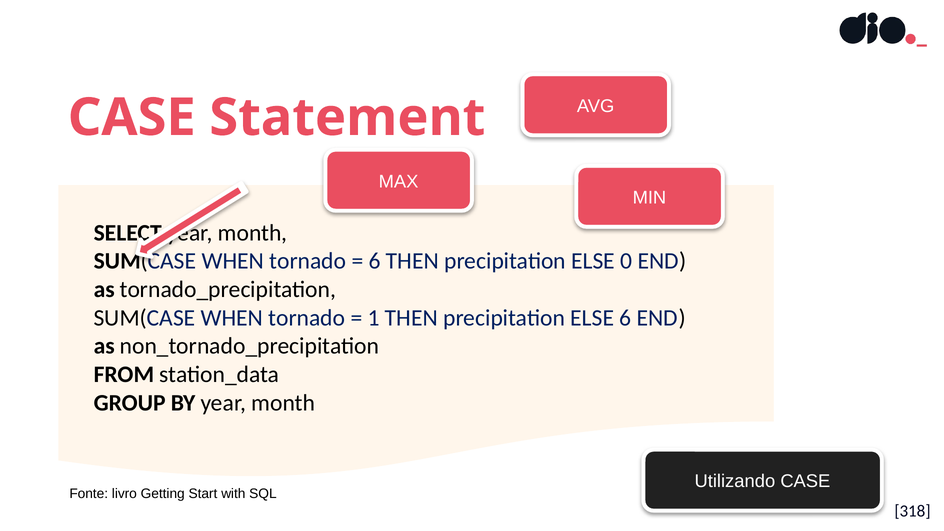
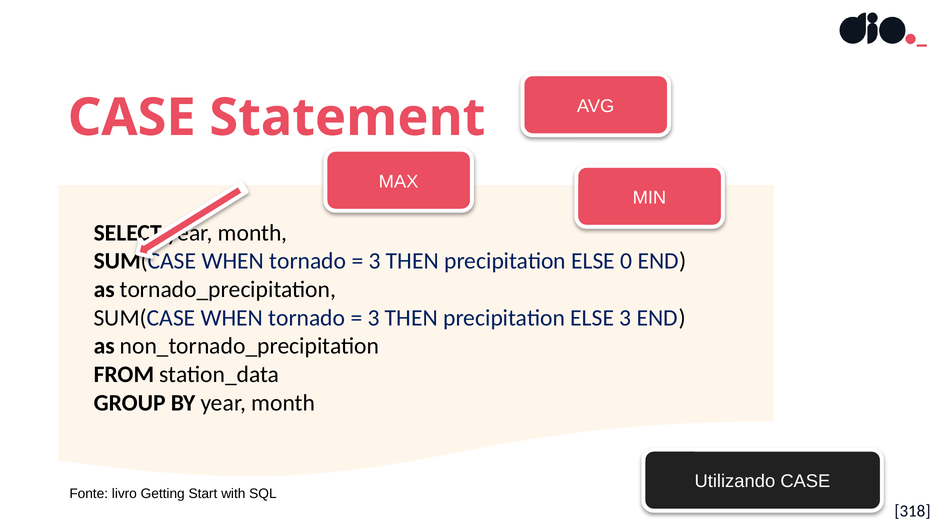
6 at (375, 261): 6 -> 3
1 at (374, 318): 1 -> 3
ELSE 6: 6 -> 3
